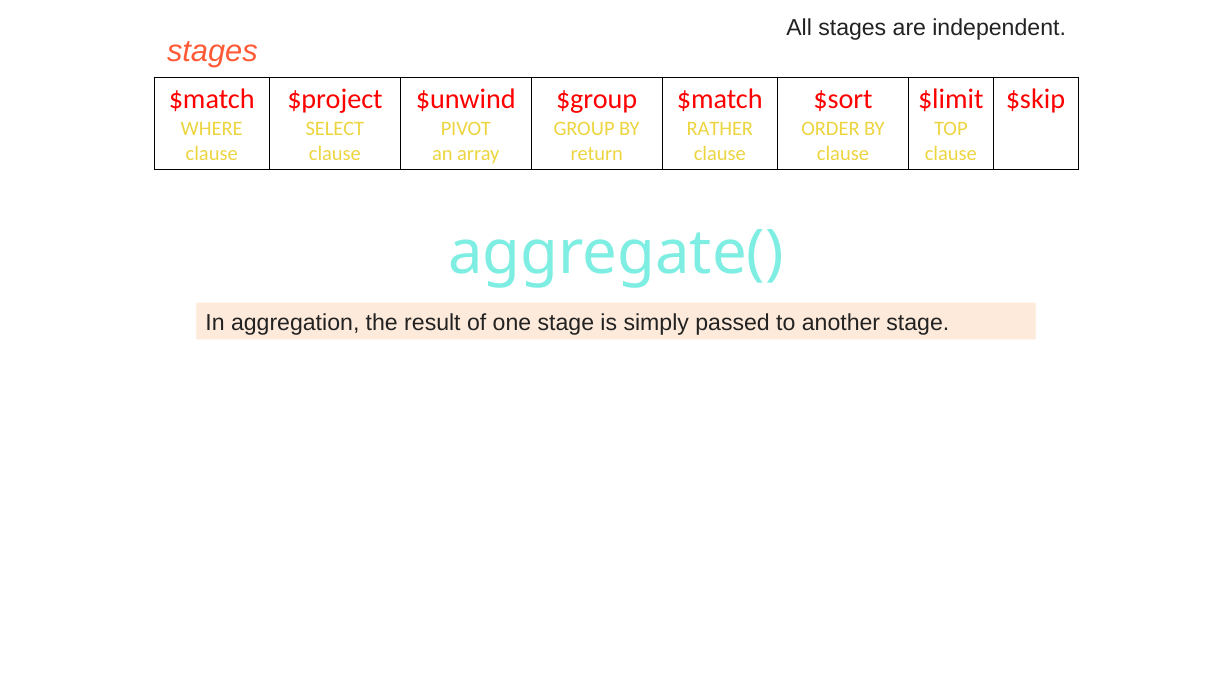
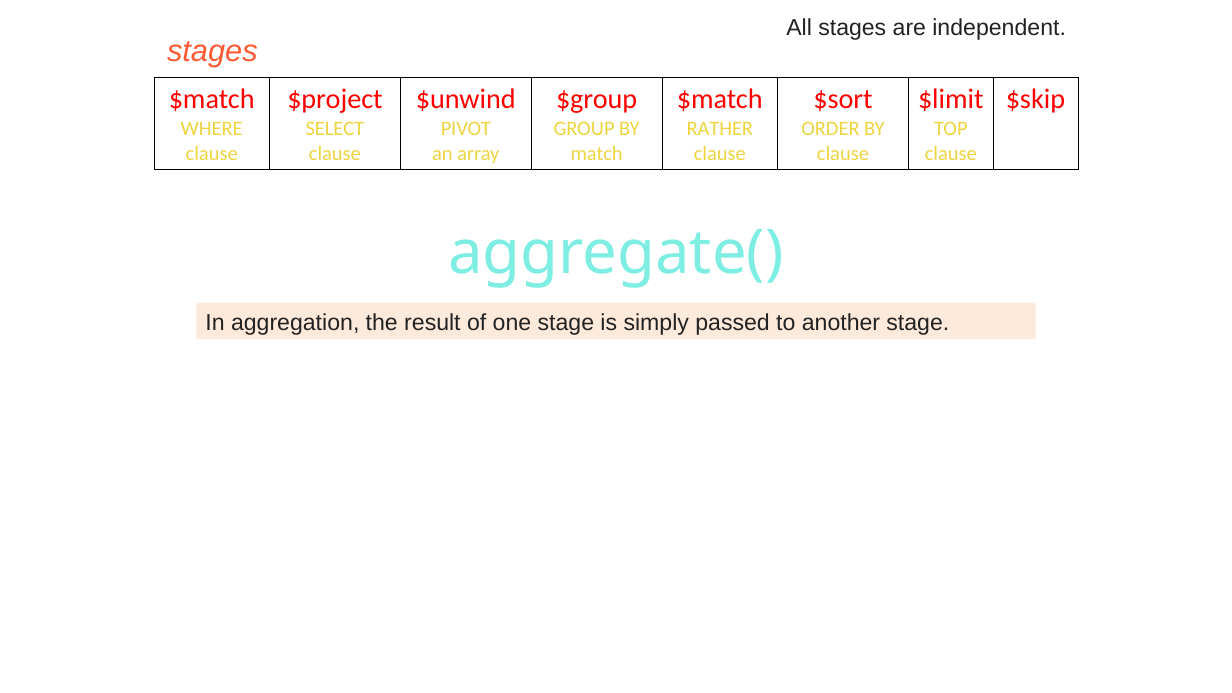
return: return -> match
